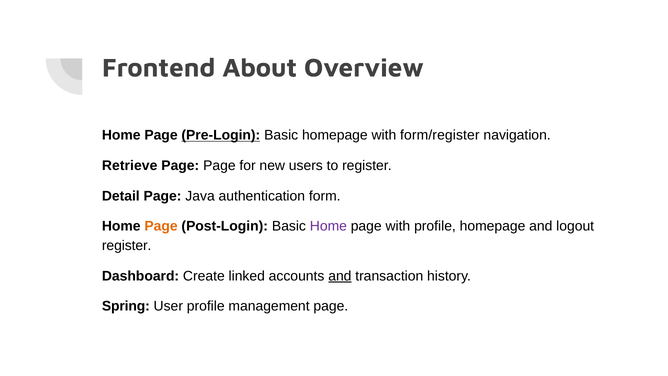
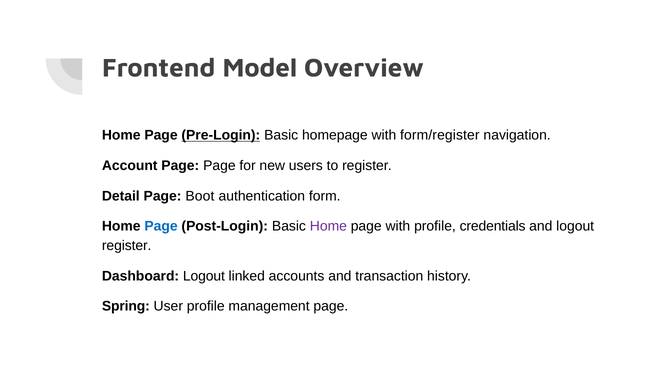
About: About -> Model
Retrieve: Retrieve -> Account
Java: Java -> Boot
Page at (161, 226) colour: orange -> blue
profile homepage: homepage -> credentials
Dashboard Create: Create -> Logout
and at (340, 276) underline: present -> none
